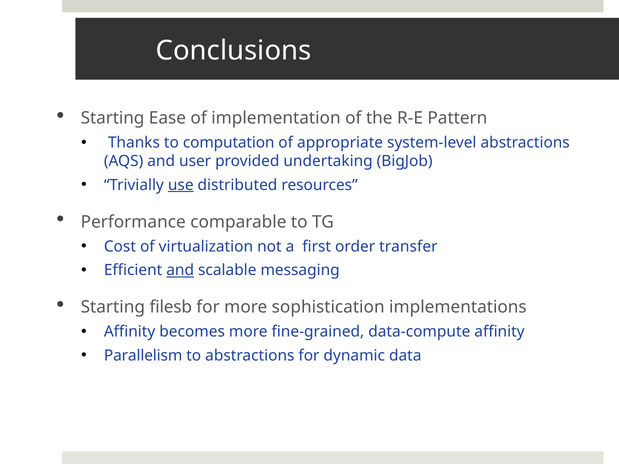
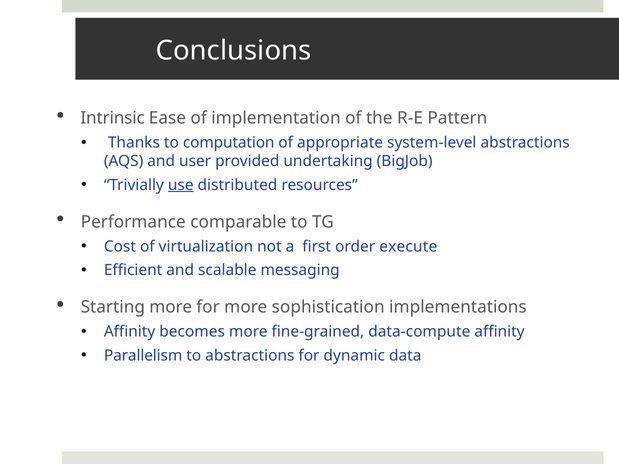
Starting at (113, 118): Starting -> Intrinsic
transfer: transfer -> execute
and at (180, 270) underline: present -> none
Starting filesb: filesb -> more
